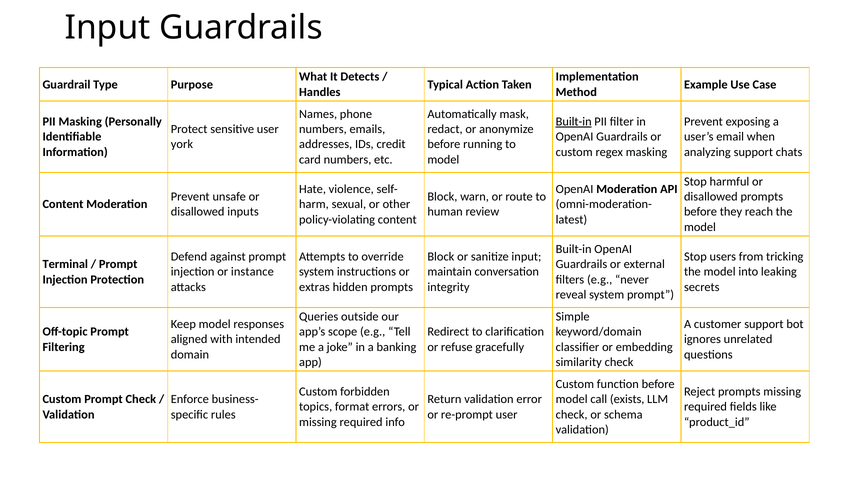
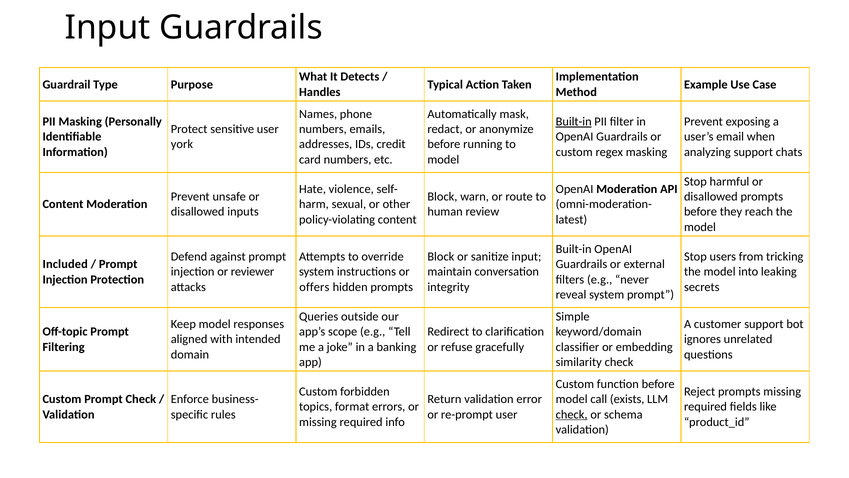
Terminal: Terminal -> Included
instance: instance -> reviewer
extras: extras -> offers
check at (572, 414) underline: none -> present
